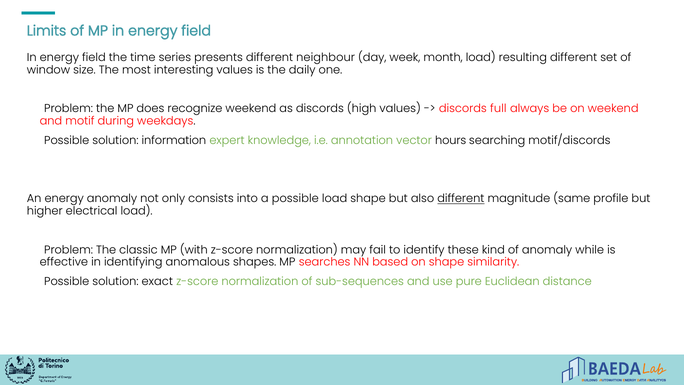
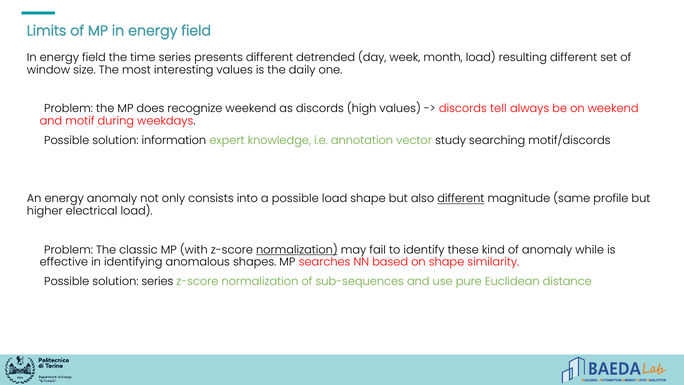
neighbour: neighbour -> detrended
full: full -> tell
hours: hours -> study
normalization at (297, 250) underline: none -> present
solution exact: exact -> series
